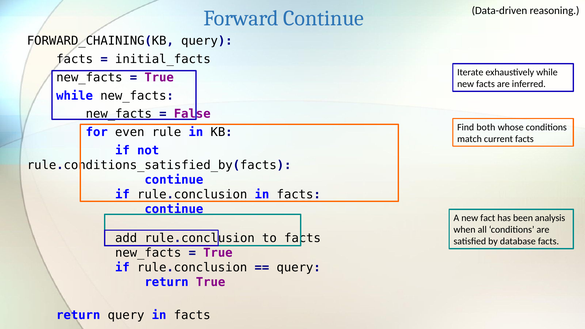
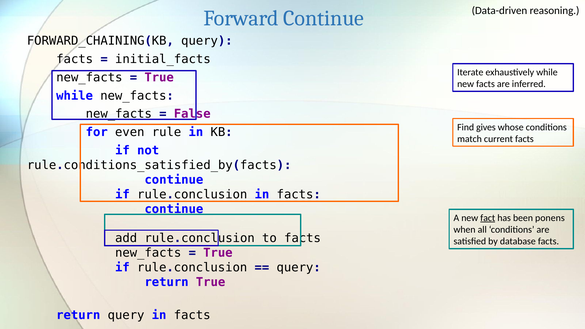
both: both -> gives
fact underline: none -> present
analysis: analysis -> ponens
